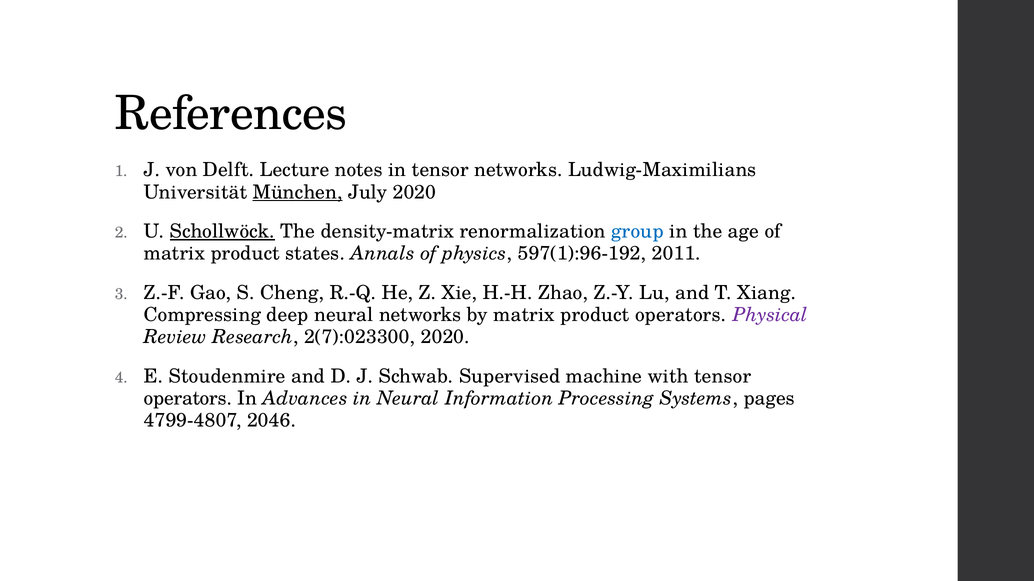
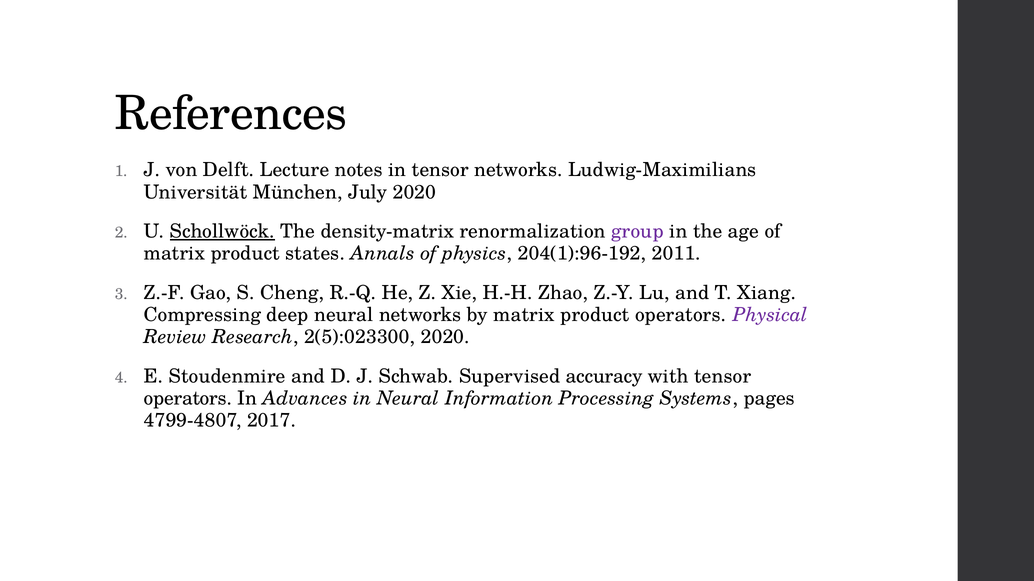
München underline: present -> none
group colour: blue -> purple
597(1):96-192: 597(1):96-192 -> 204(1):96-192
2(7):023300: 2(7):023300 -> 2(5):023300
machine: machine -> accuracy
2046: 2046 -> 2017
